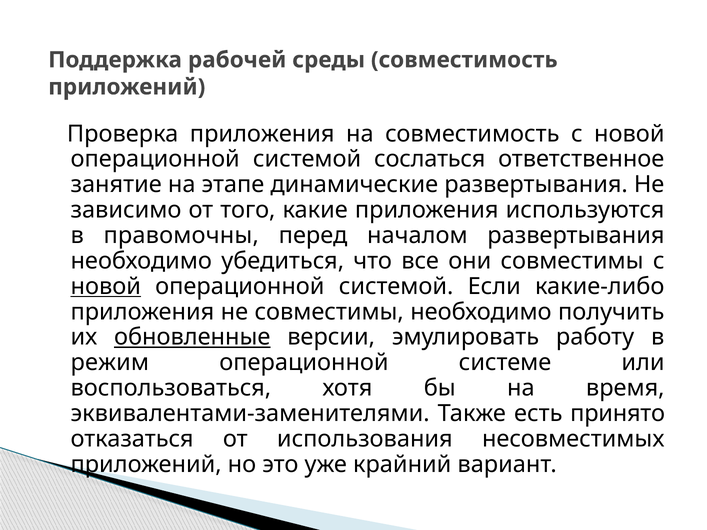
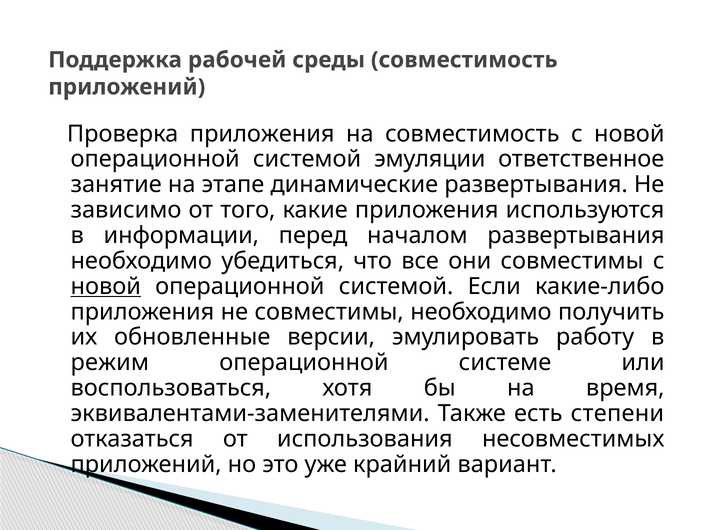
сослаться: сослаться -> эмуляции
правомочны: правомочны -> информации
обновленные underline: present -> none
принято: принято -> степени
